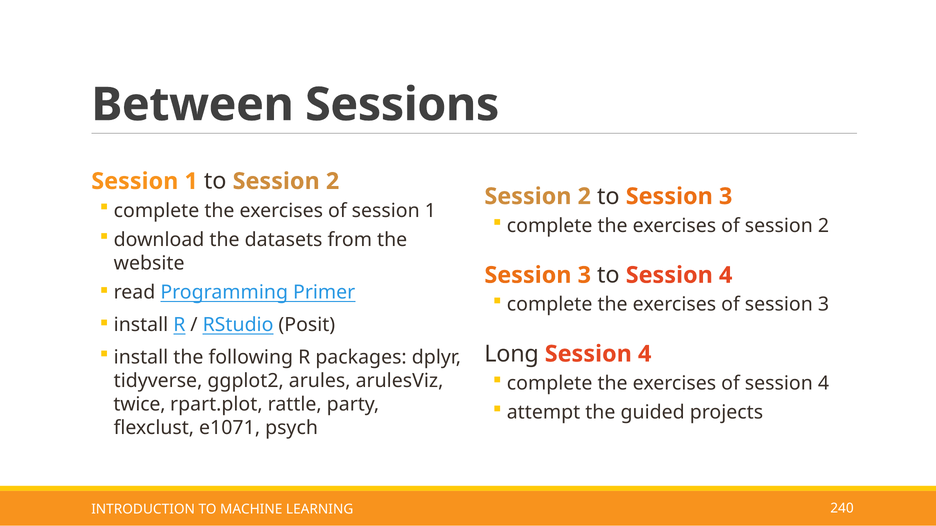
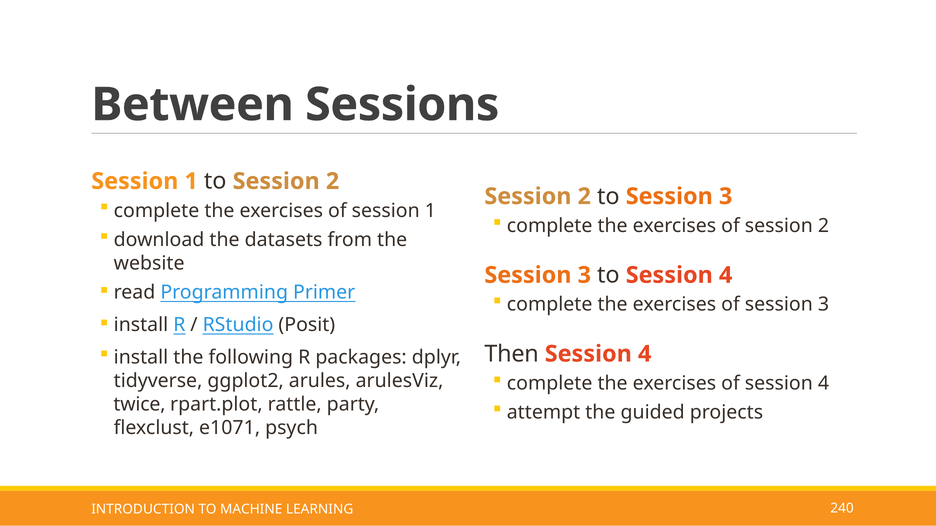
Long: Long -> Then
